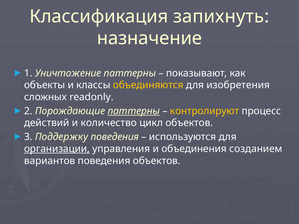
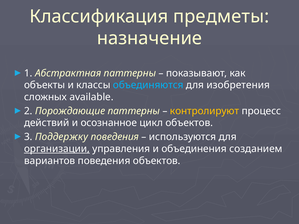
запихнуть: запихнуть -> предметы
Уничтожение: Уничтожение -> Абстрактная
объединяются colour: yellow -> light blue
readonly: readonly -> available
паттерны at (134, 111) underline: present -> none
количество: количество -> осознанное
